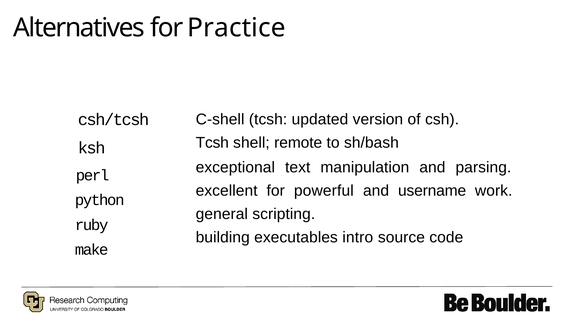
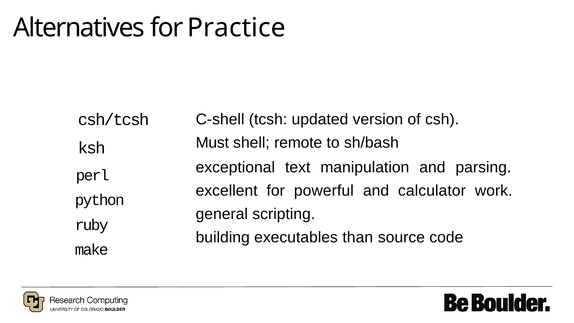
Tcsh at (212, 143): Tcsh -> Must
username: username -> calculator
intro: intro -> than
